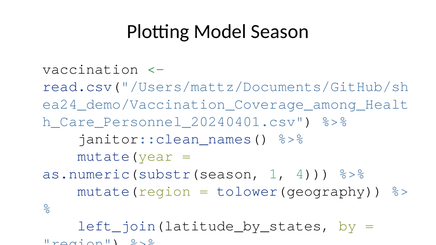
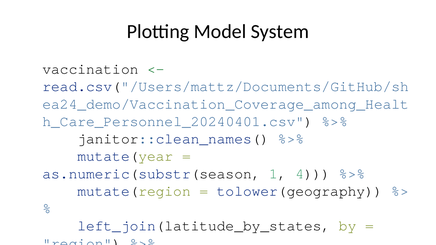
Season: Season -> System
